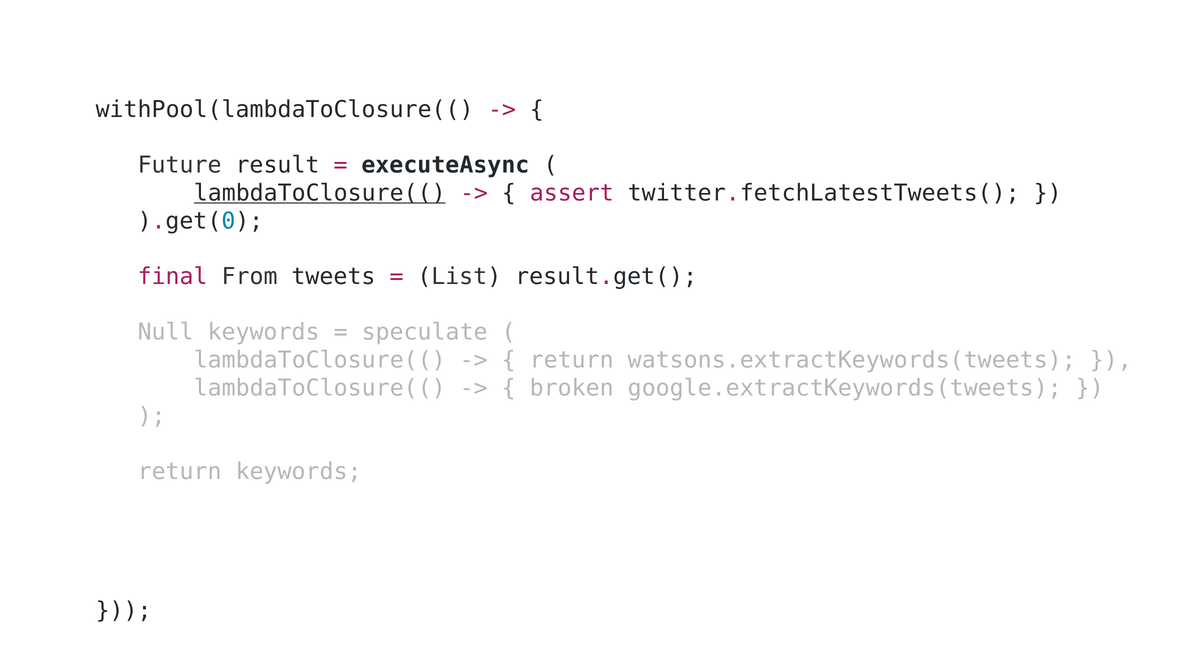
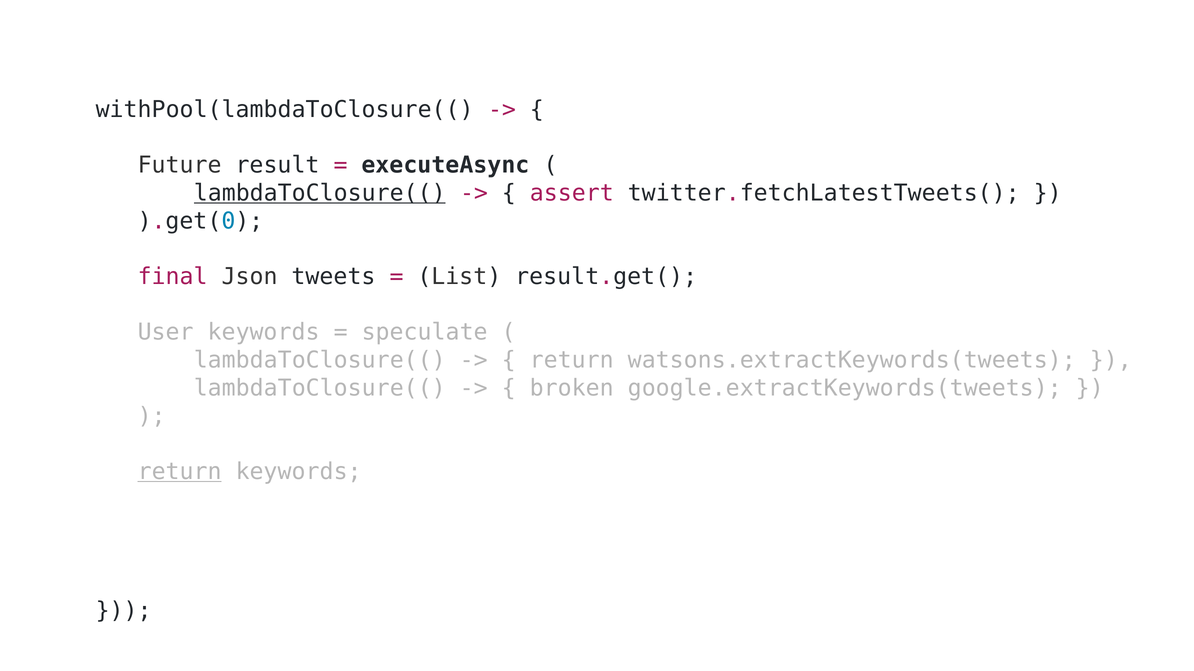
From: From -> Json
Null: Null -> User
return at (180, 472) underline: none -> present
